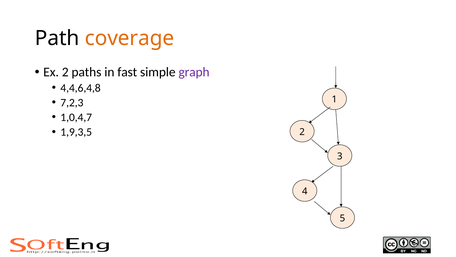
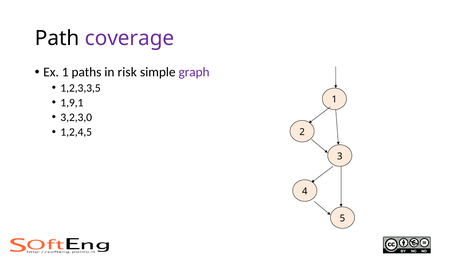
coverage colour: orange -> purple
Ex 2: 2 -> 1
fast: fast -> risk
4,4,6,4,8: 4,4,6,4,8 -> 1,2,3,3,5
7,2,3: 7,2,3 -> 1,9,1
1,0,4,7: 1,0,4,7 -> 3,2,3,0
1,9,3,5: 1,9,3,5 -> 1,2,4,5
